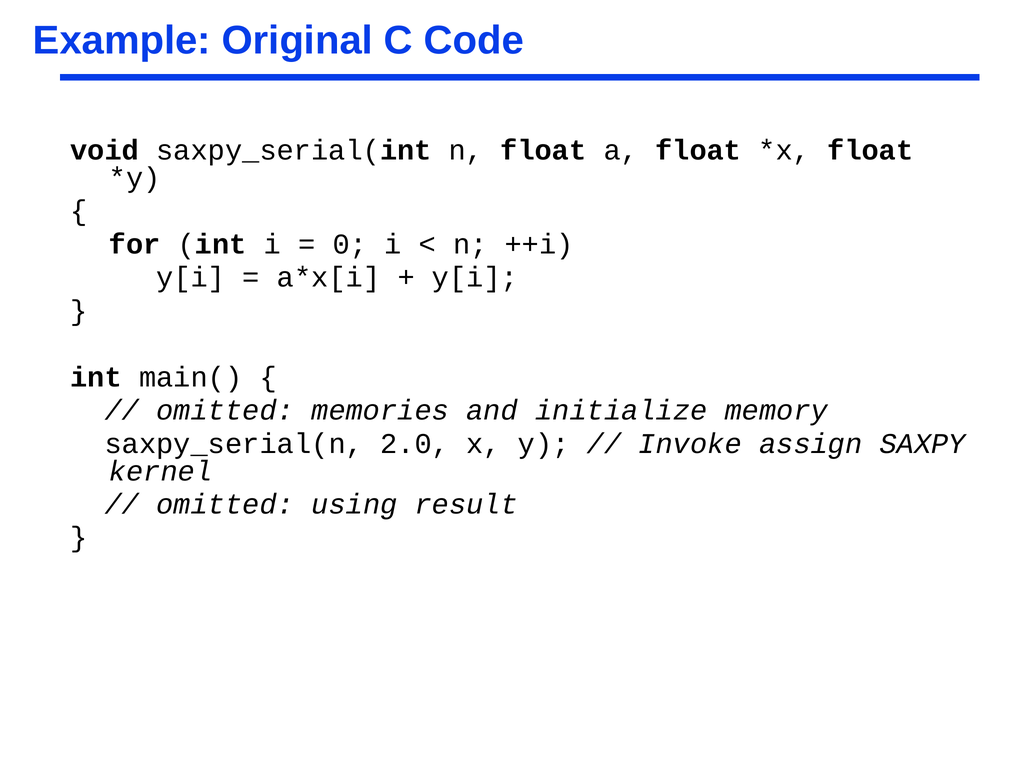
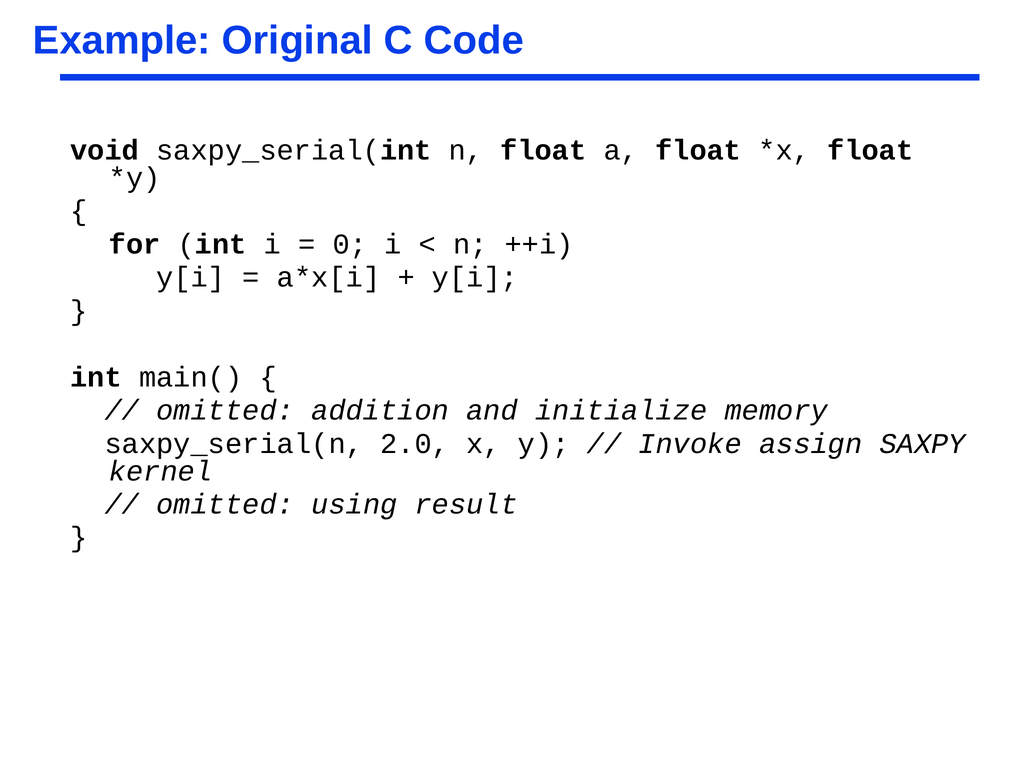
memories: memories -> addition
